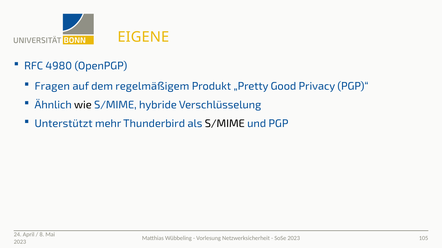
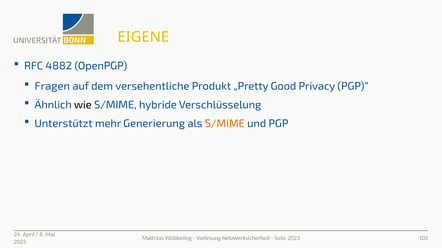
4980: 4980 -> 4882
regelmäßigem: regelmäßigem -> versehentliche
Thunderbird: Thunderbird -> Generierung
S/MIME at (225, 124) colour: black -> orange
